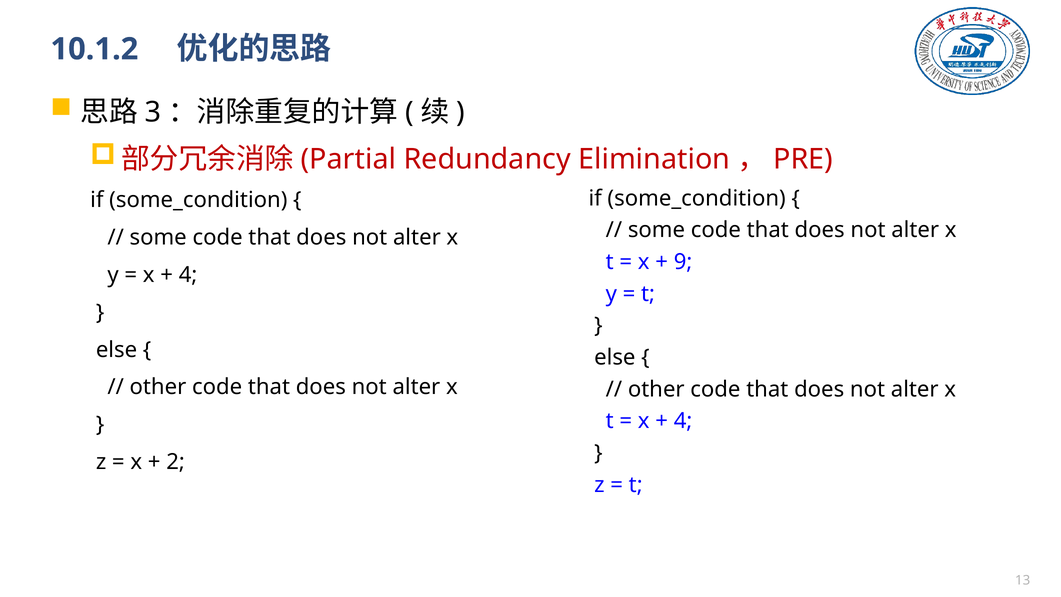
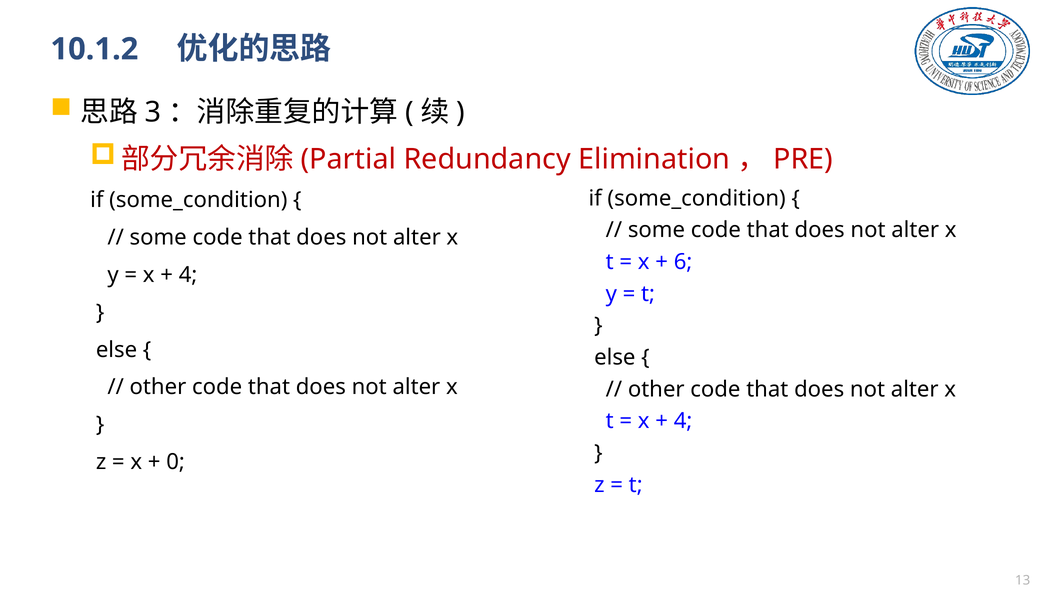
9: 9 -> 6
2: 2 -> 0
